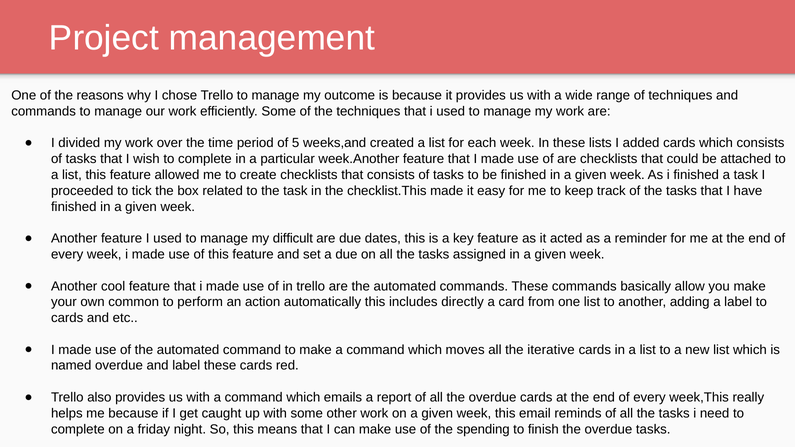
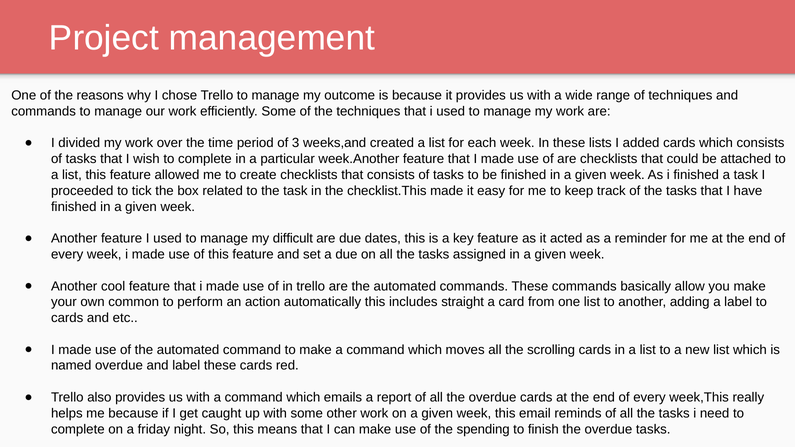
5: 5 -> 3
directly: directly -> straight
iterative: iterative -> scrolling
